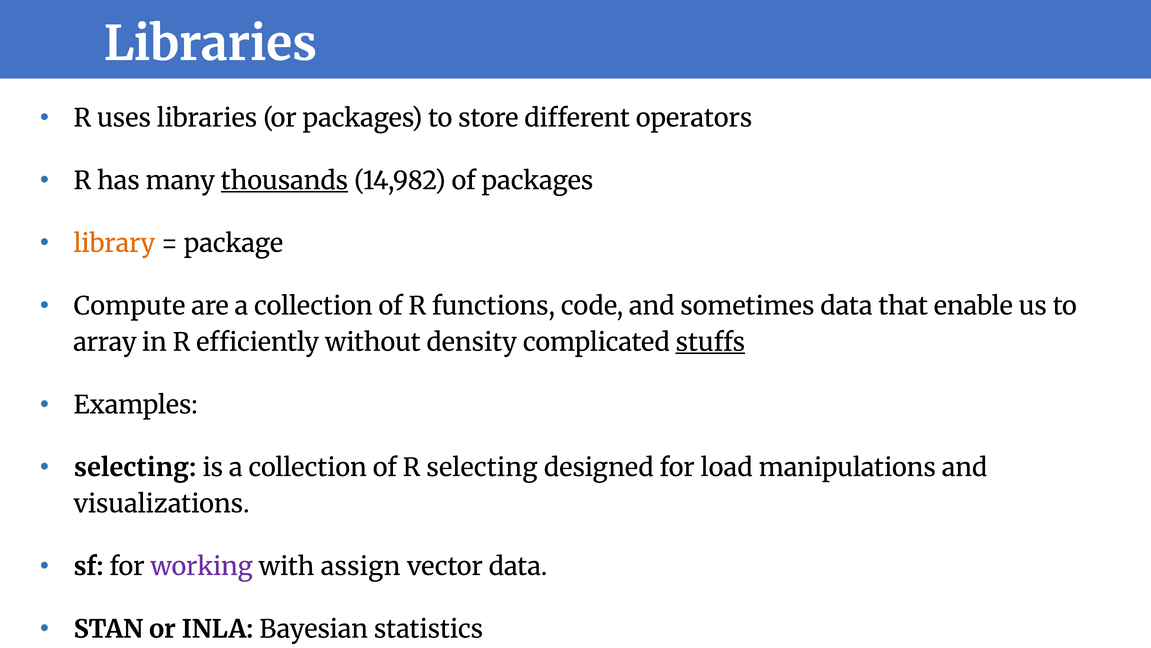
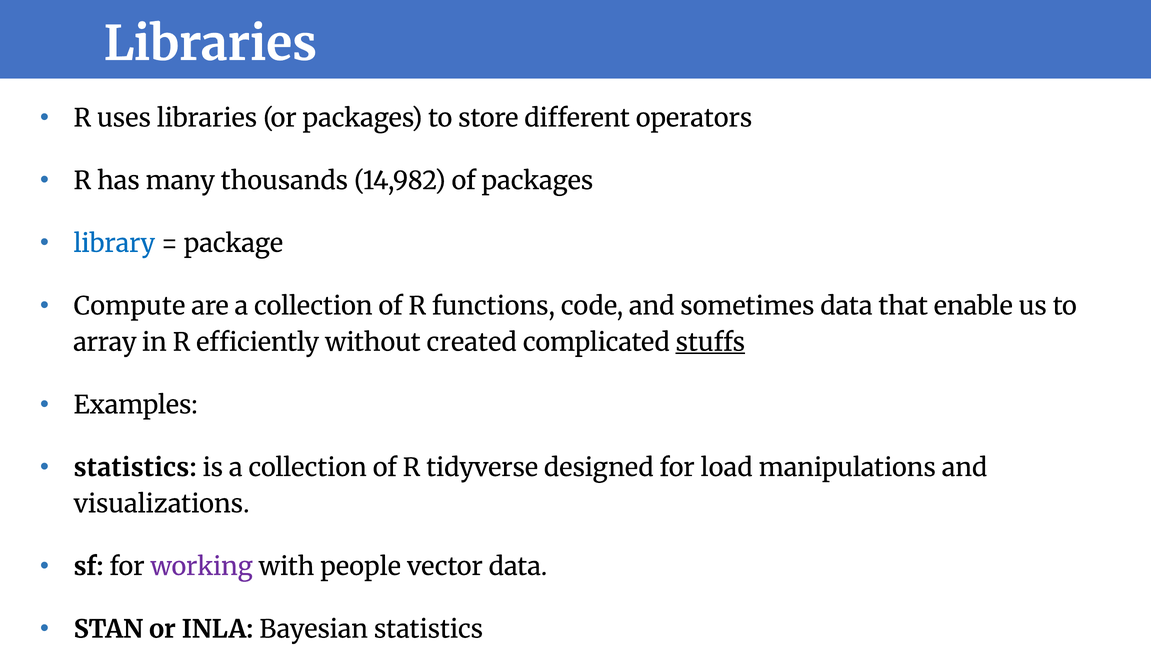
thousands underline: present -> none
library colour: orange -> blue
density: density -> created
selecting at (135, 467): selecting -> statistics
R selecting: selecting -> tidyverse
assign: assign -> people
